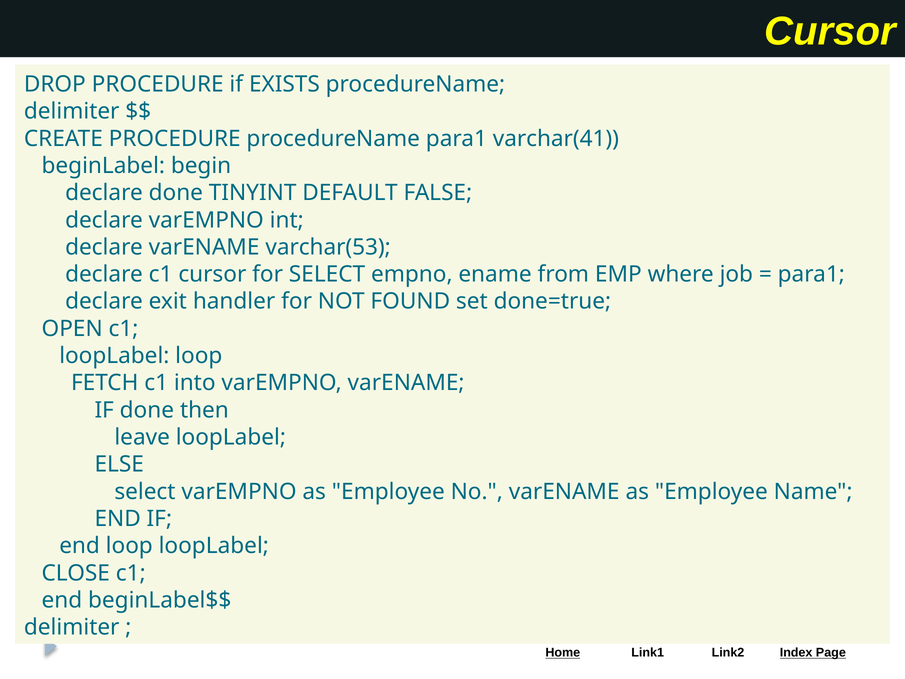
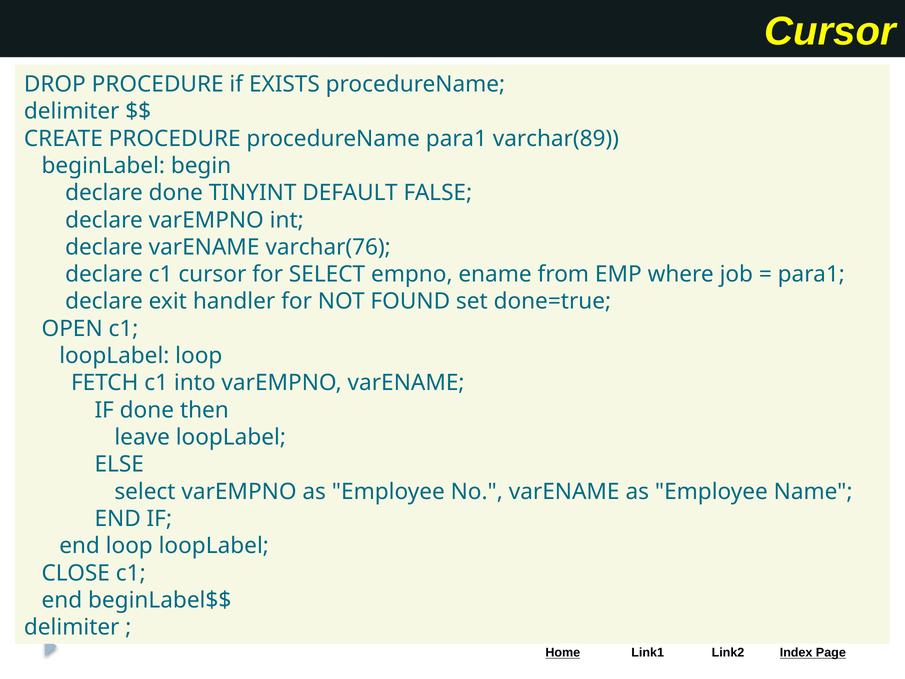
varchar(41: varchar(41 -> varchar(89
varchar(53: varchar(53 -> varchar(76
